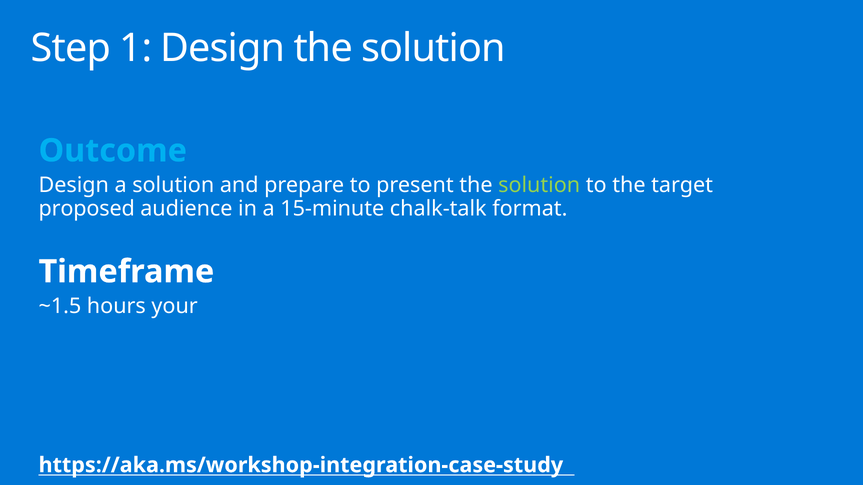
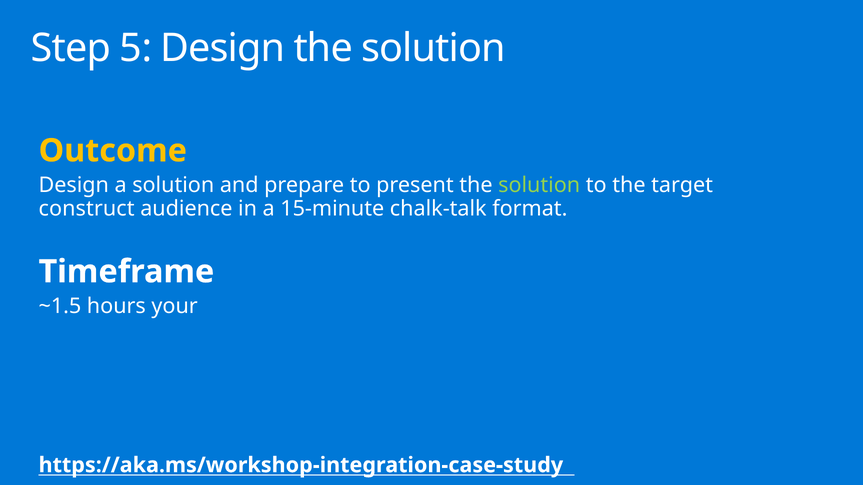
1: 1 -> 5
Outcome colour: light blue -> yellow
proposed: proposed -> construct
